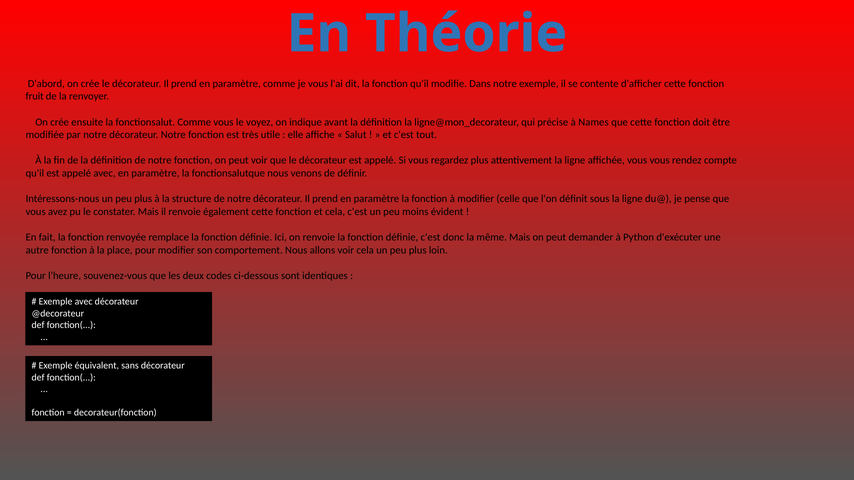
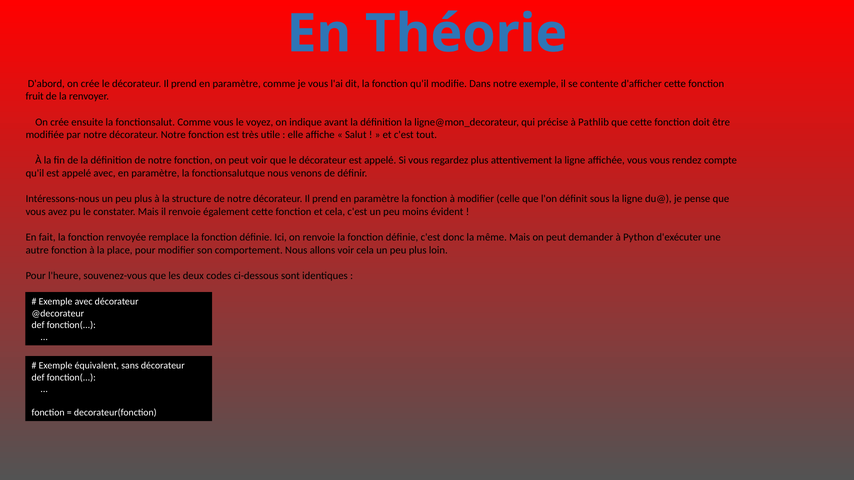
Names: Names -> Pathlib
